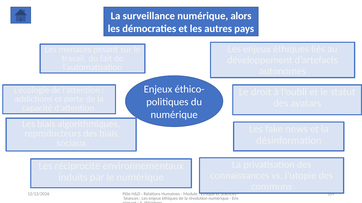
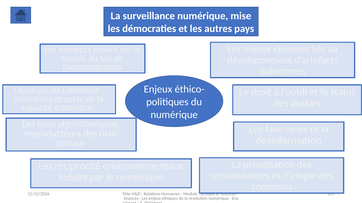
alors: alors -> mise
